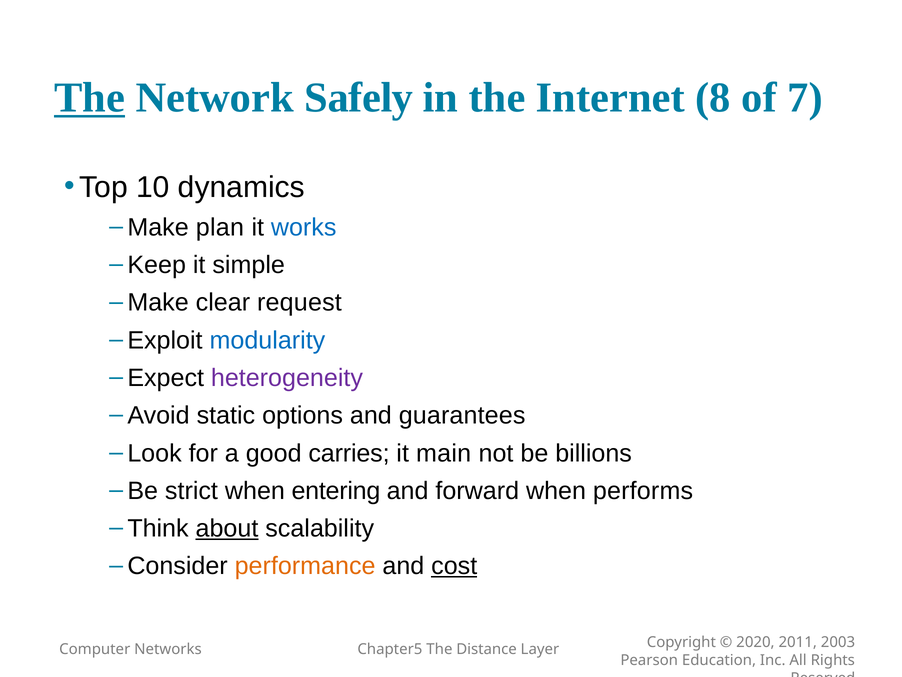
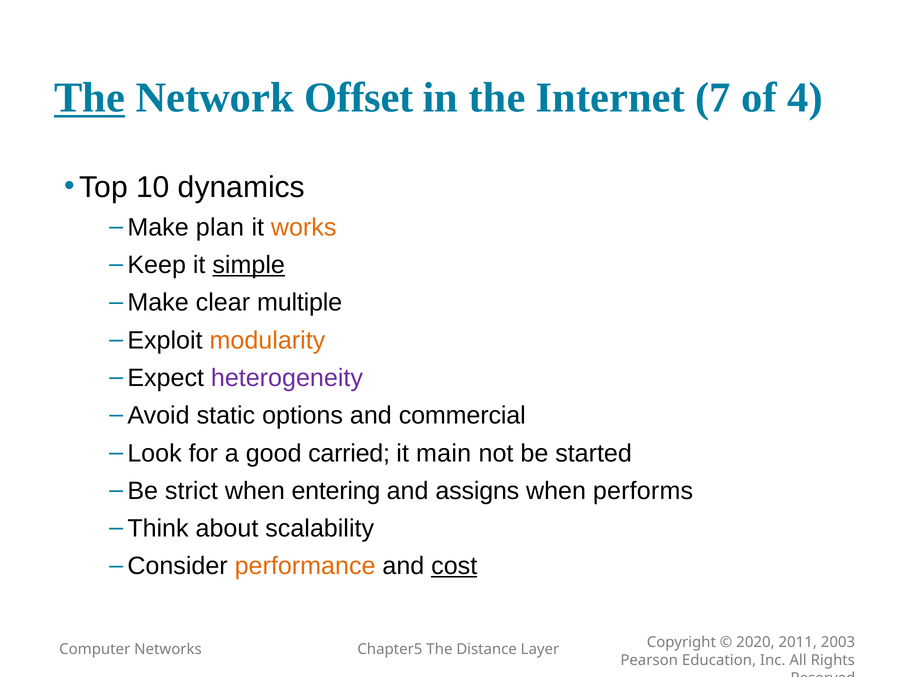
Safely: Safely -> Offset
8: 8 -> 7
7: 7 -> 4
works colour: blue -> orange
simple underline: none -> present
request: request -> multiple
modularity colour: blue -> orange
guarantees: guarantees -> commercial
carries: carries -> carried
billions: billions -> started
forward: forward -> assigns
about underline: present -> none
